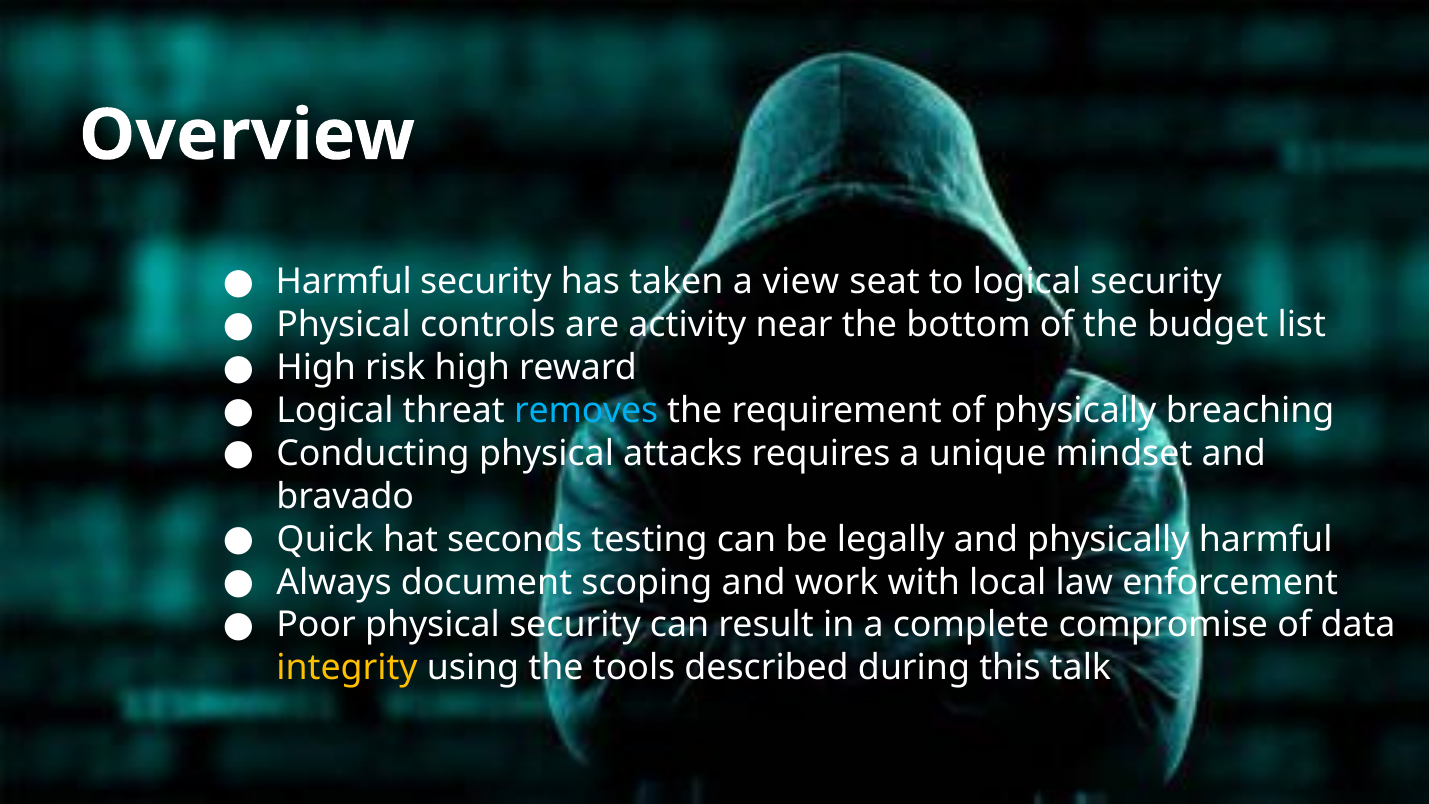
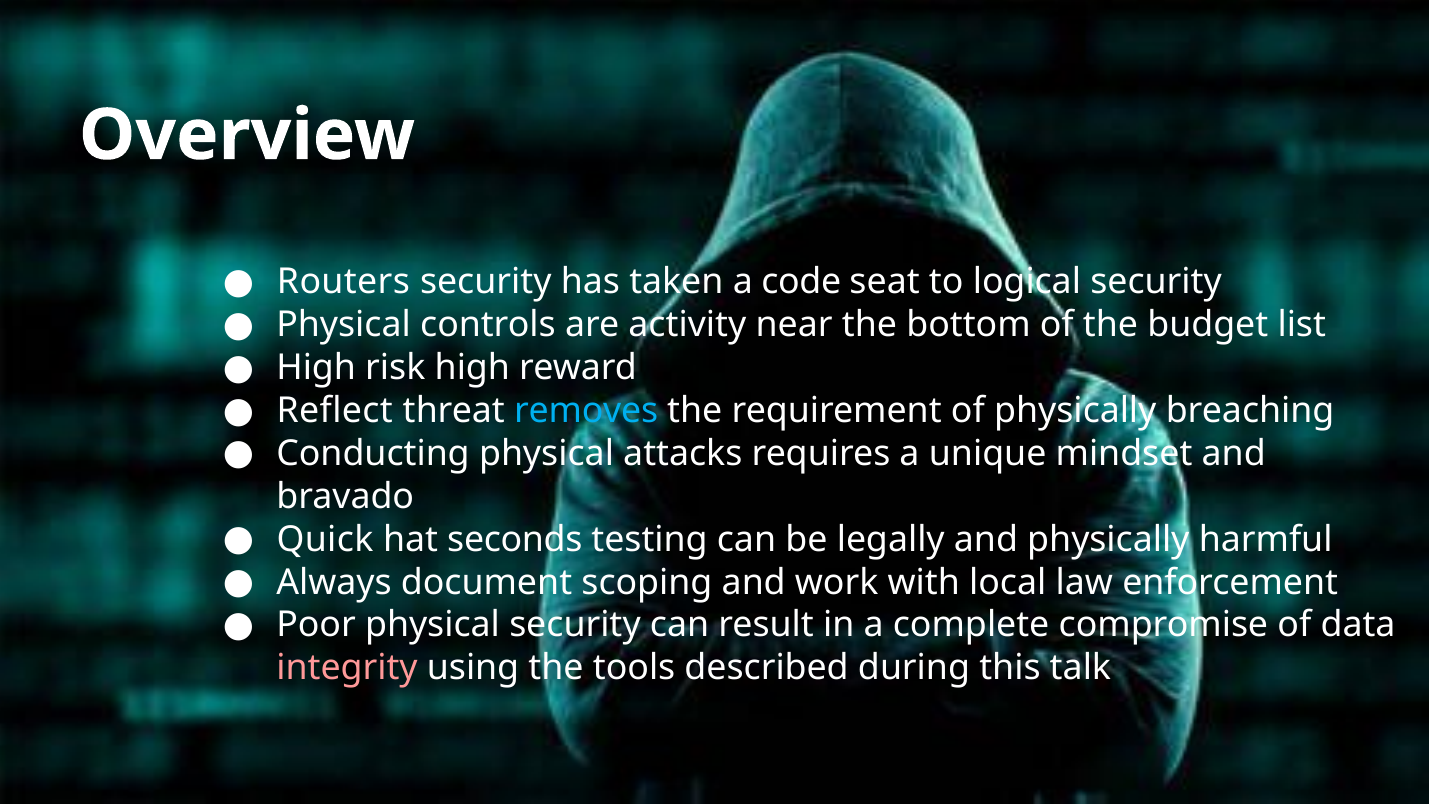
Harmful at (344, 282): Harmful -> Routers
view: view -> code
Logical at (335, 411): Logical -> Reflect
integrity colour: yellow -> pink
